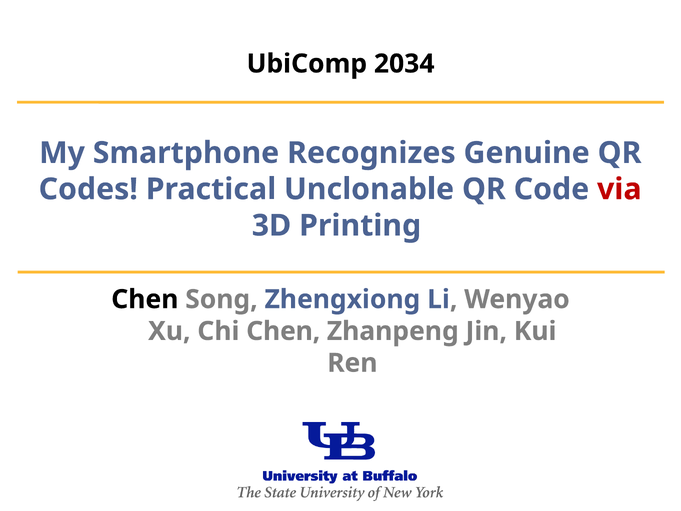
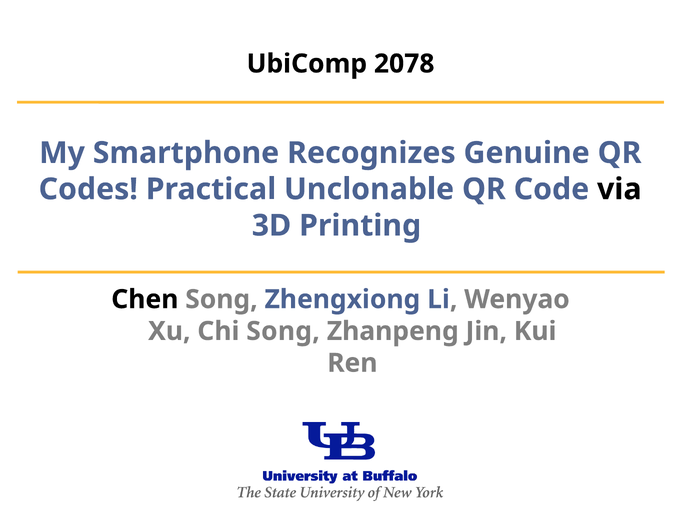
2034: 2034 -> 2078
via colour: red -> black
Chi Chen: Chen -> Song
